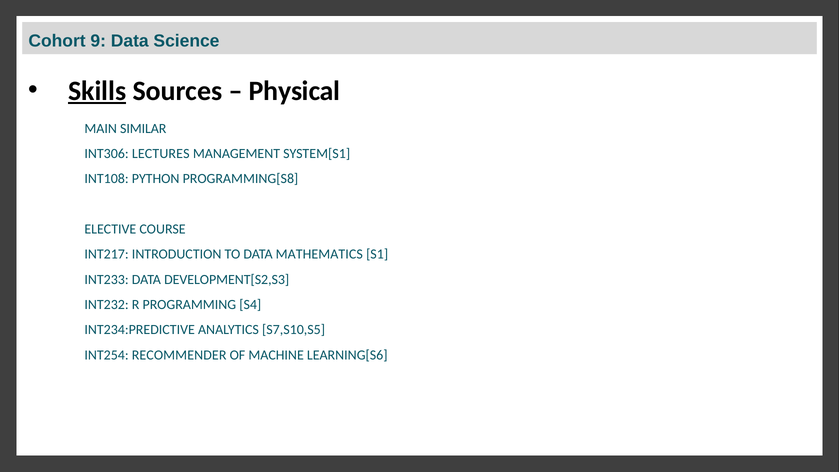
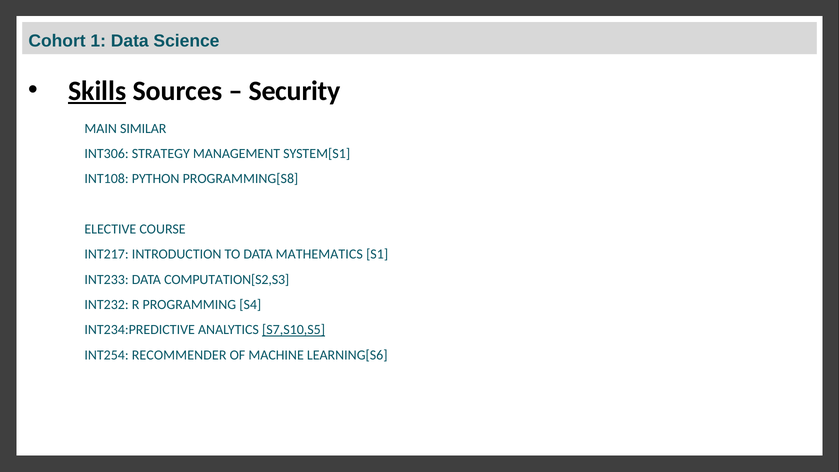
9: 9 -> 1
Physical: Physical -> Security
LECTURES: LECTURES -> STRATEGY
DEVELOPMENT[S2,S3: DEVELOPMENT[S2,S3 -> COMPUTATION[S2,S3
S7,S10,S5 underline: none -> present
